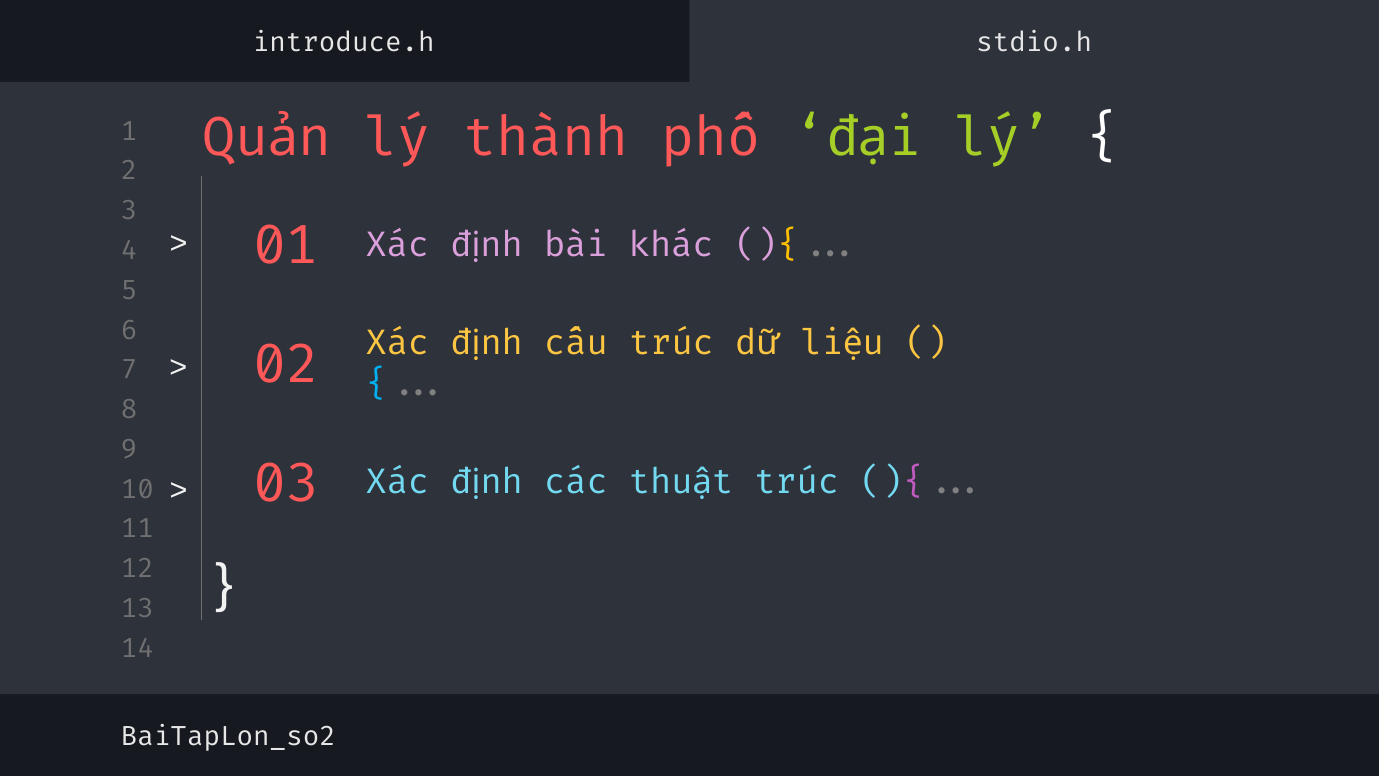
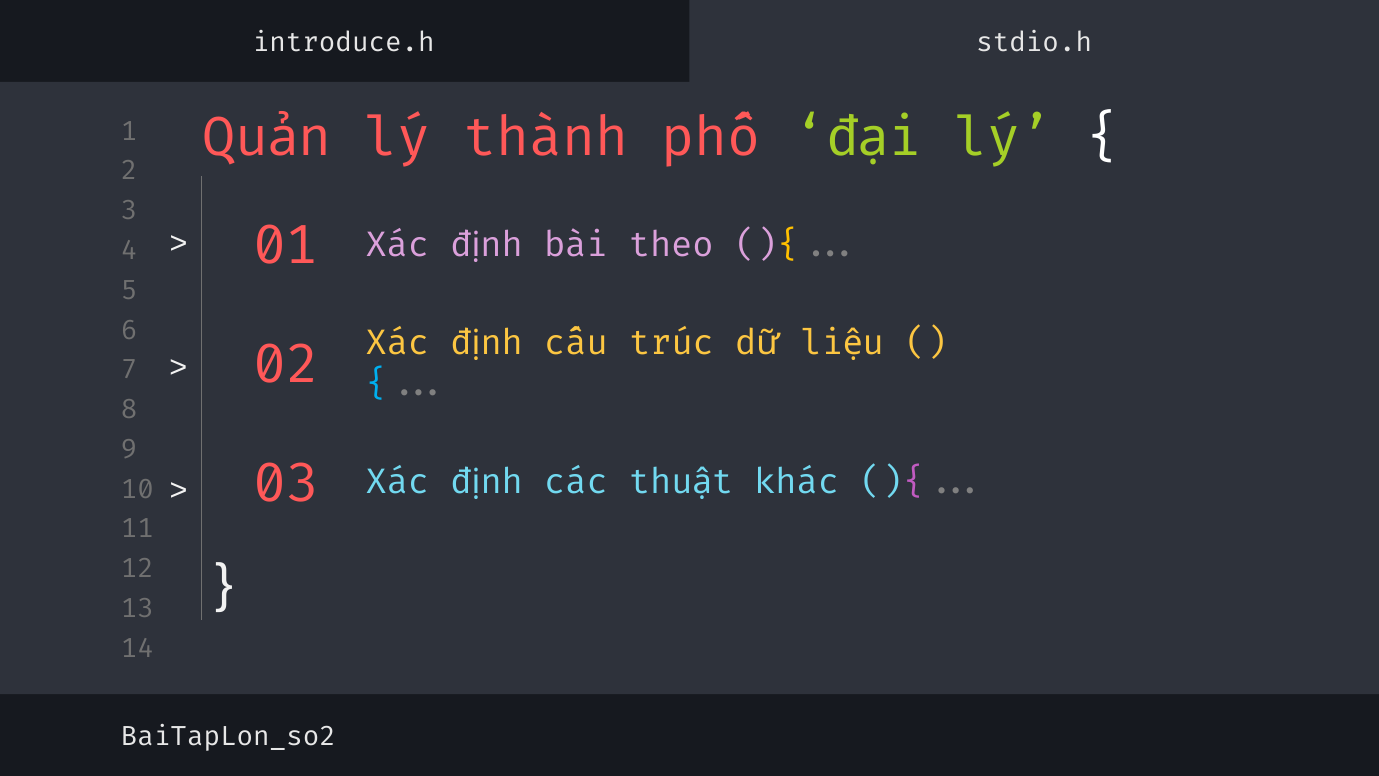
khác: khác -> theo
trúc at (797, 482): trúc -> khác
